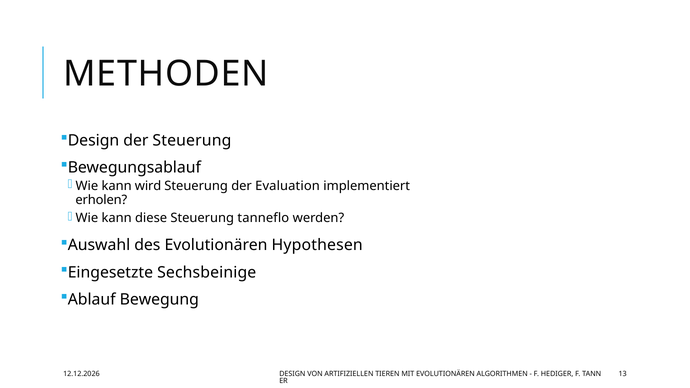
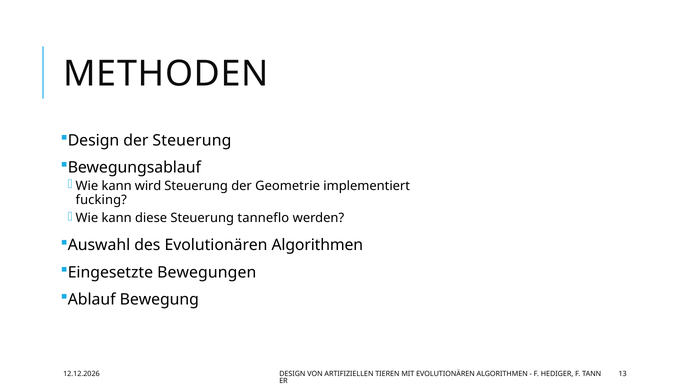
Evaluation: Evaluation -> Geometrie
erholen: erholen -> fucking
des Evolutionären Hypothesen: Hypothesen -> Algorithmen
Sechsbeinige: Sechsbeinige -> Bewegungen
